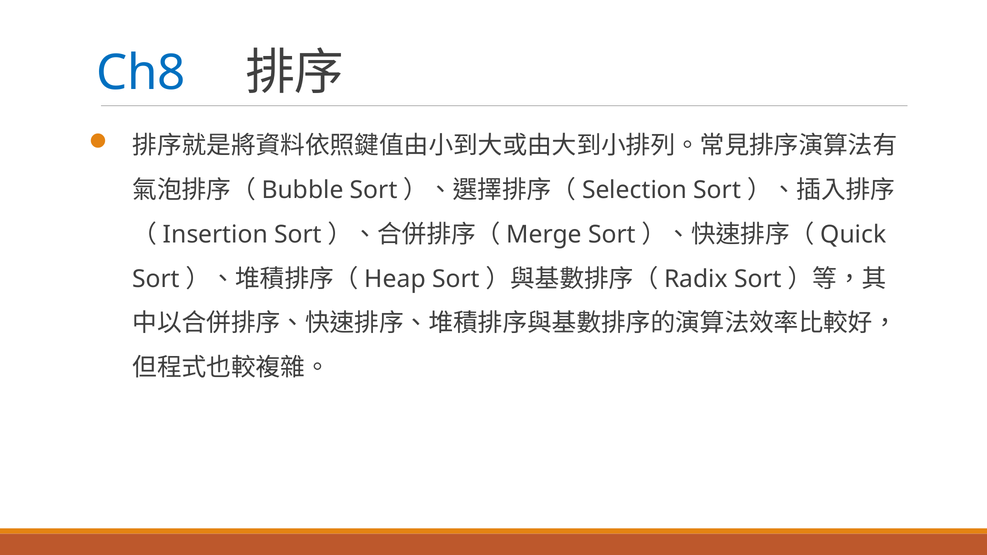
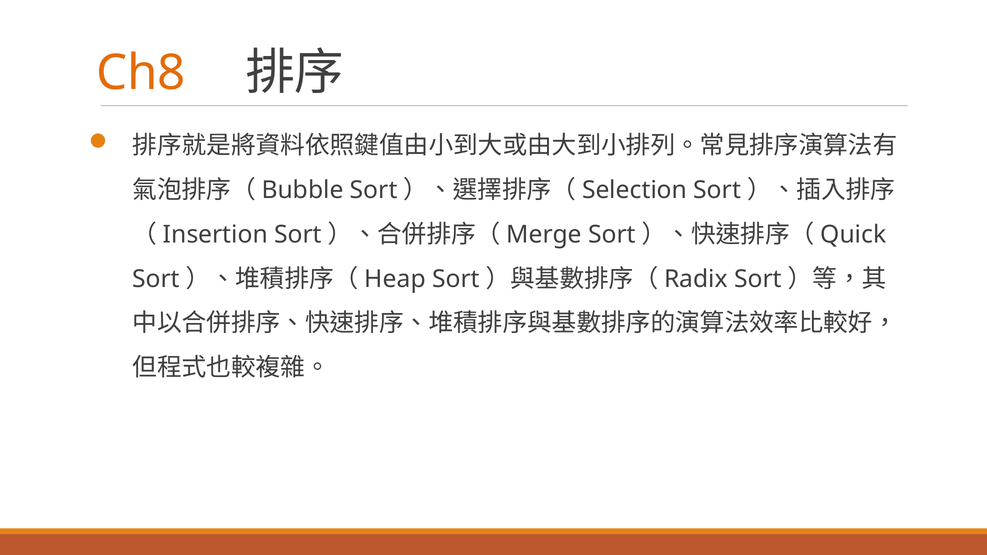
Ch8 colour: blue -> orange
